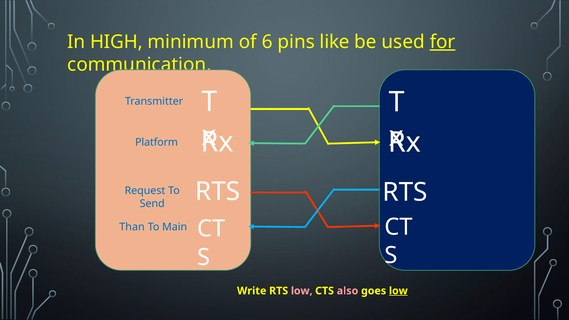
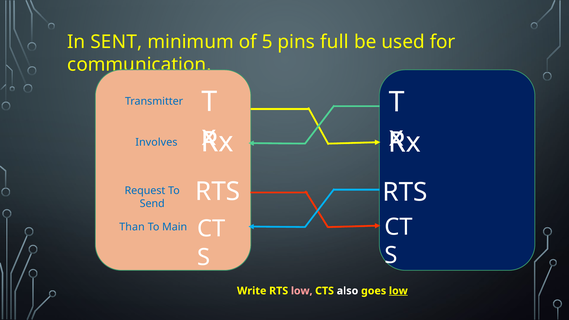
HIGH: HIGH -> SENT
6: 6 -> 5
like: like -> full
for underline: present -> none
Platform: Platform -> Involves
also colour: pink -> white
